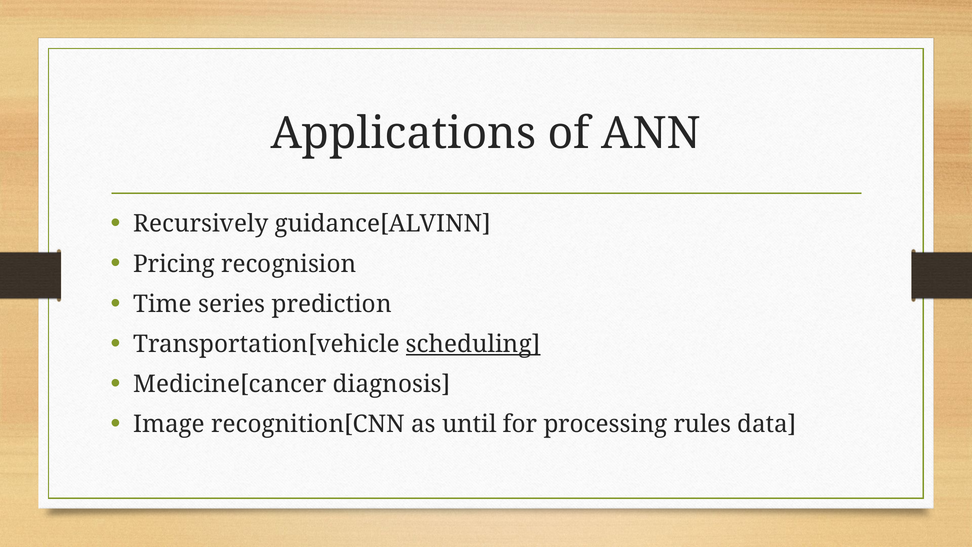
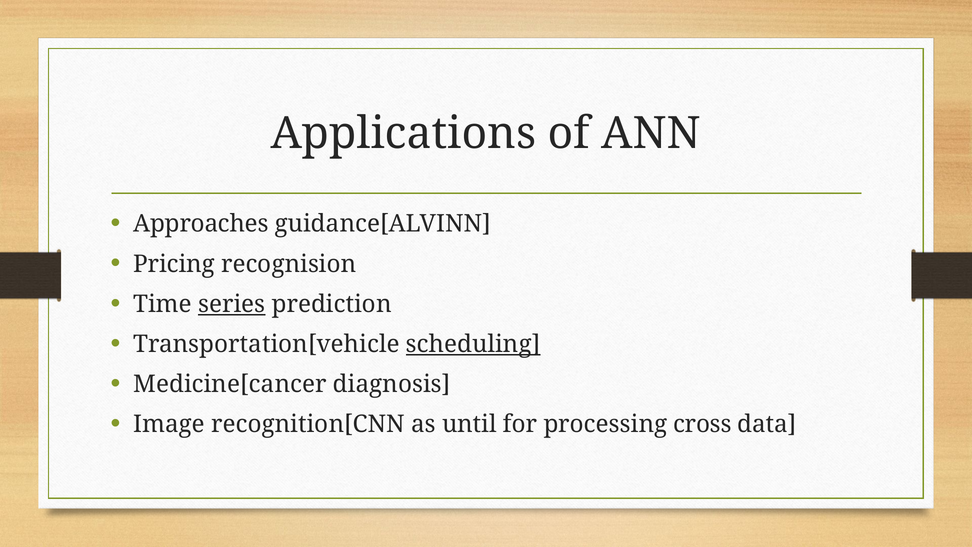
Recursively: Recursively -> Approaches
series underline: none -> present
rules: rules -> cross
